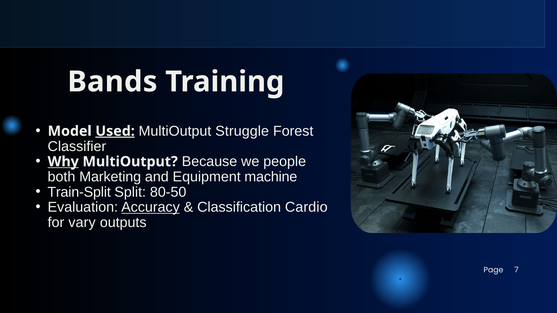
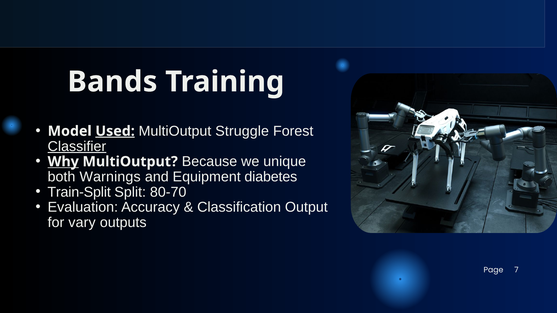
Classifier underline: none -> present
people: people -> unique
Marketing: Marketing -> Warnings
machine: machine -> diabetes
80-50: 80-50 -> 80-70
Accuracy underline: present -> none
Cardio: Cardio -> Output
